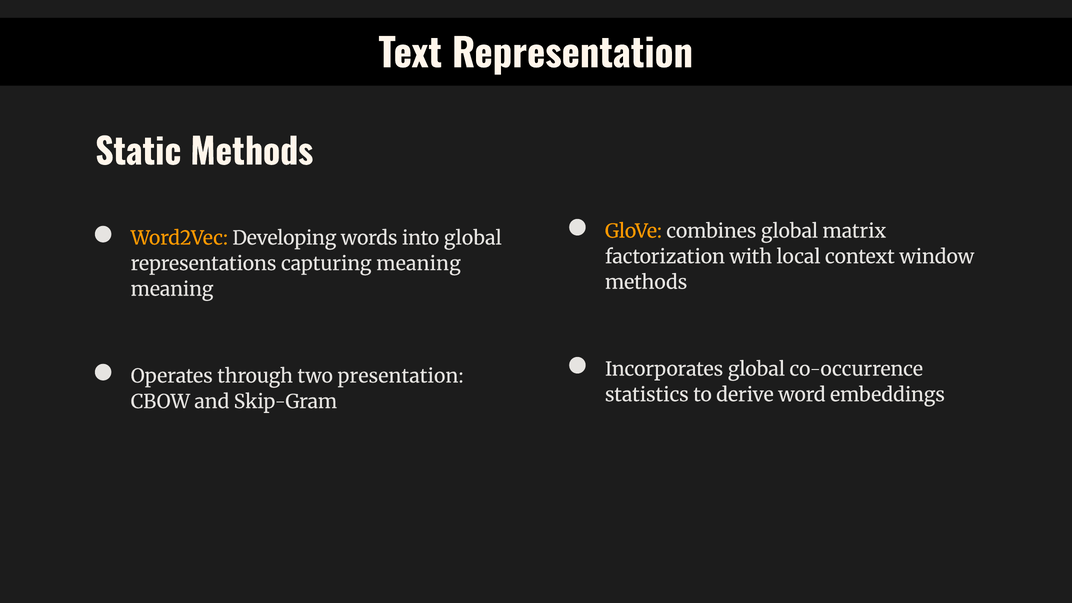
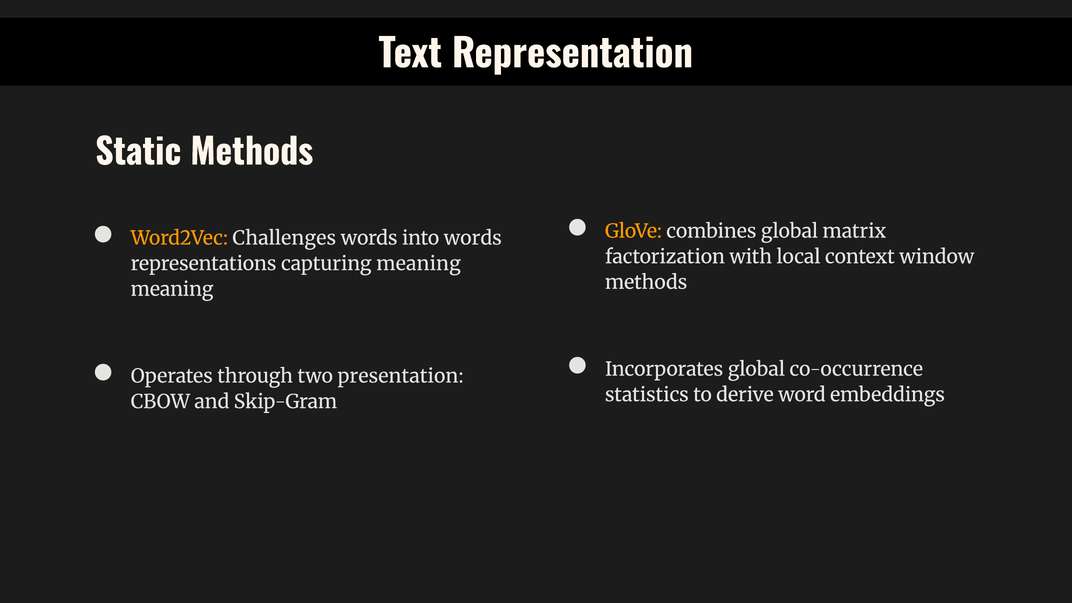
Developing: Developing -> Challenges
into global: global -> words
